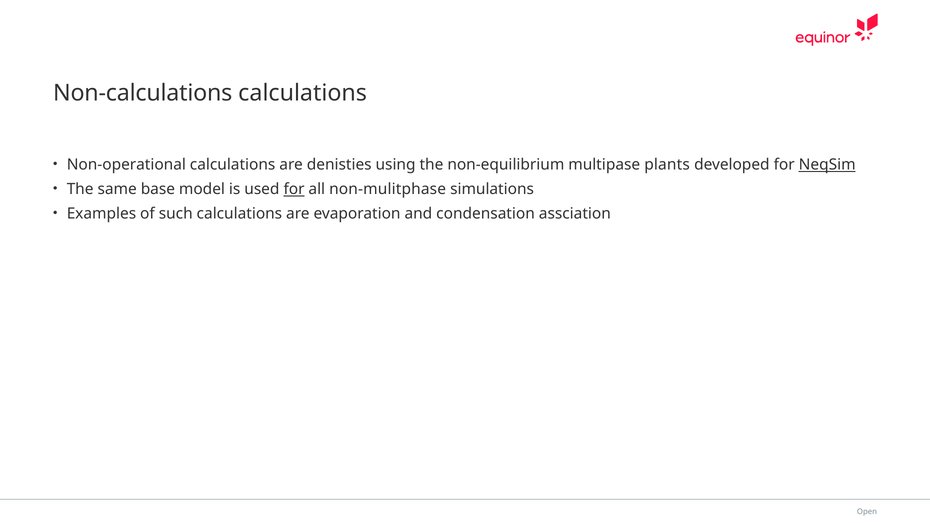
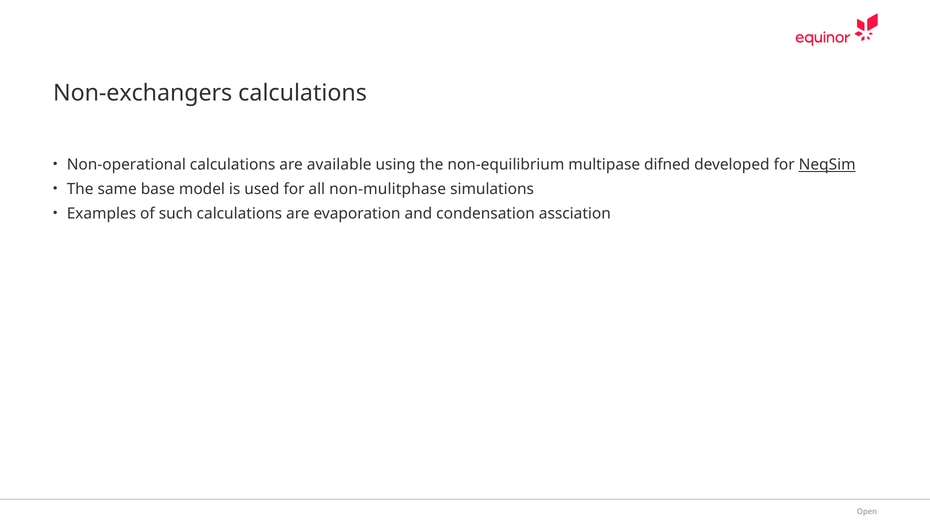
Non-calculations: Non-calculations -> Non-exchangers
denisties: denisties -> available
plants: plants -> difned
for at (294, 189) underline: present -> none
